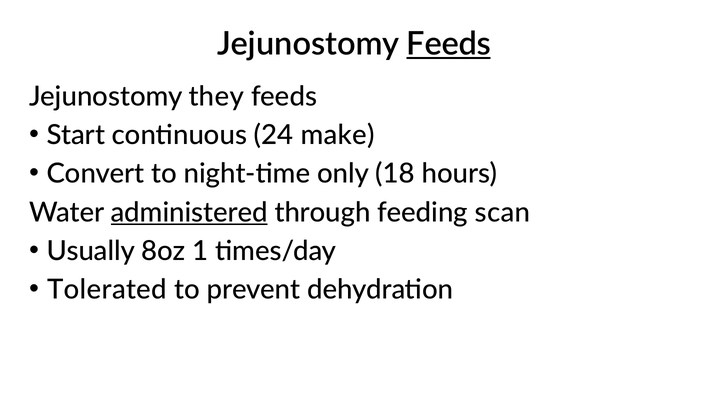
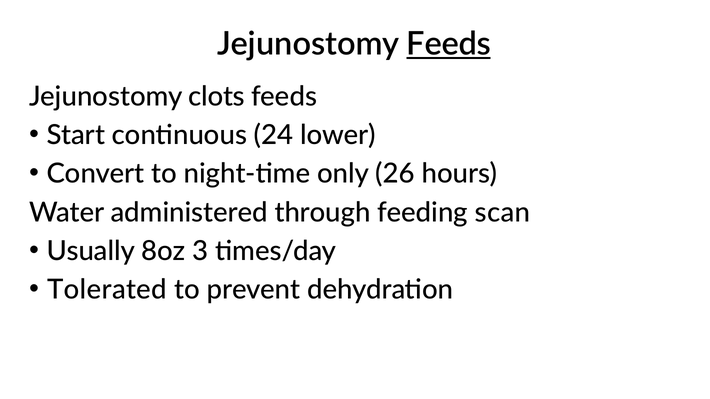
they: they -> clots
make: make -> lower
18: 18 -> 26
administered underline: present -> none
1: 1 -> 3
